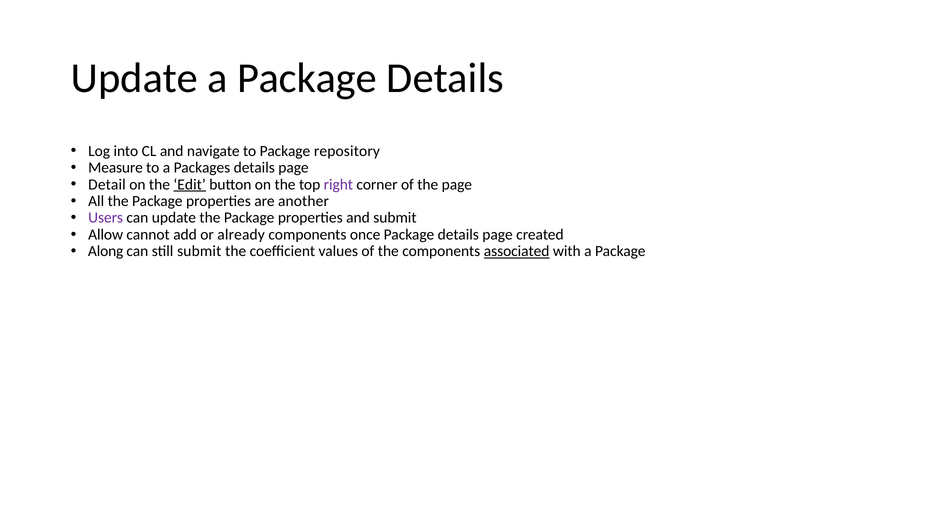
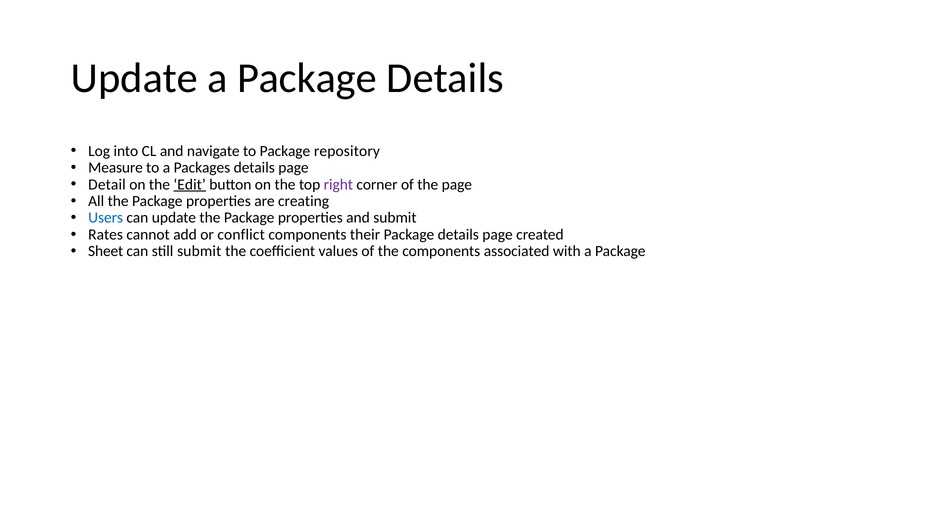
another: another -> creating
Users colour: purple -> blue
Allow: Allow -> Rates
already: already -> conflict
once: once -> their
Along: Along -> Sheet
associated underline: present -> none
